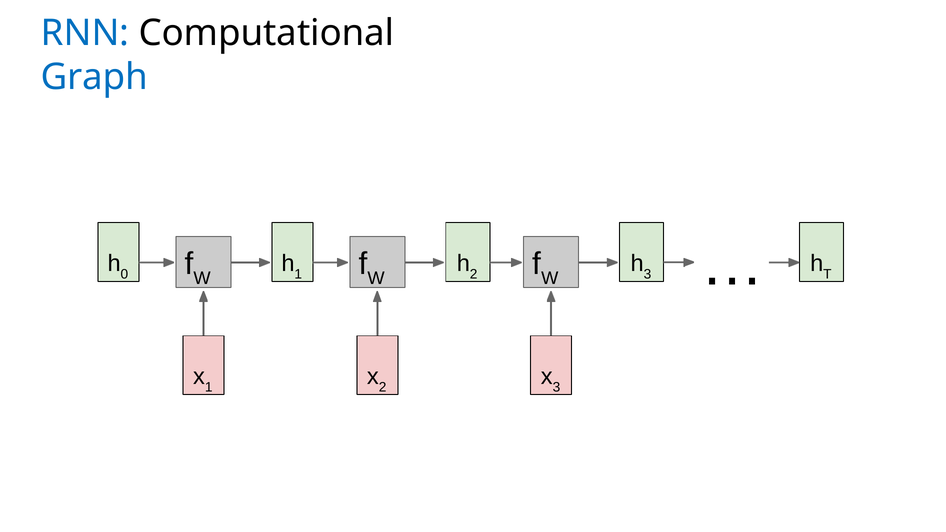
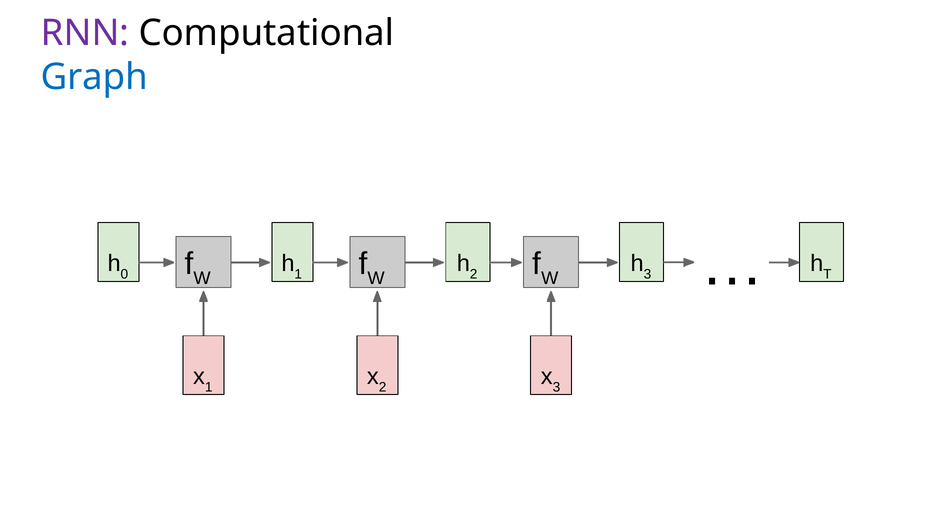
RNN colour: blue -> purple
